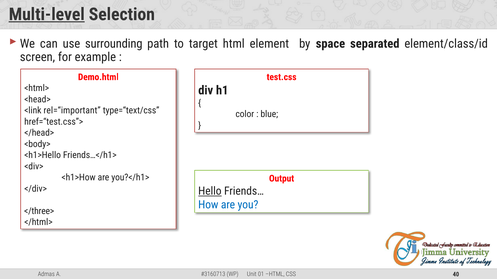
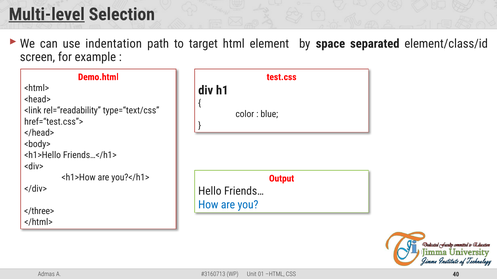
surrounding: surrounding -> indentation
rel=“important: rel=“important -> rel=“readability
Hello underline: present -> none
